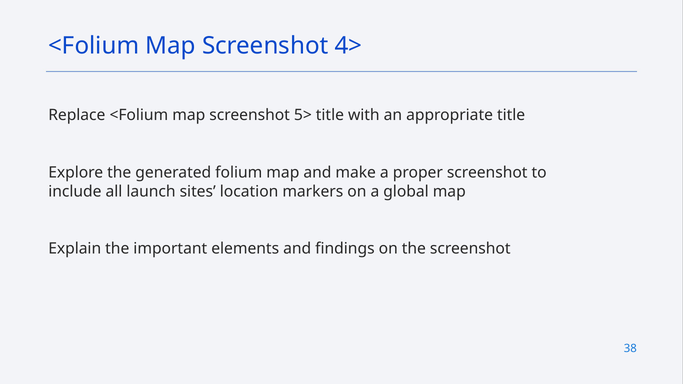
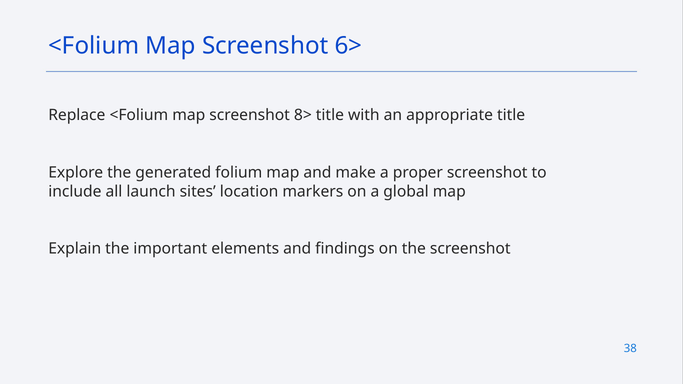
4>: 4> -> 6>
5>: 5> -> 8>
